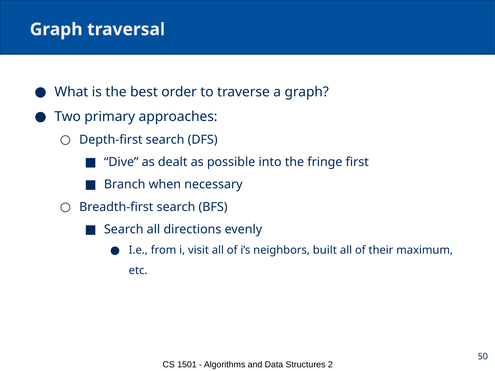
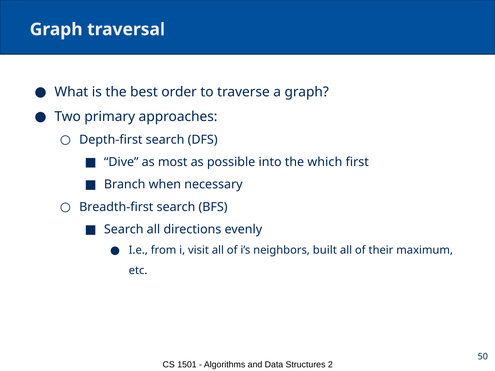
dealt: dealt -> most
fringe: fringe -> which
